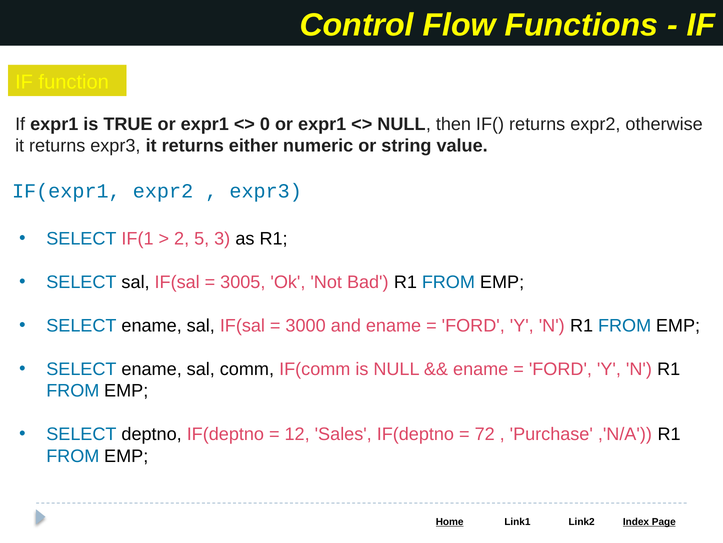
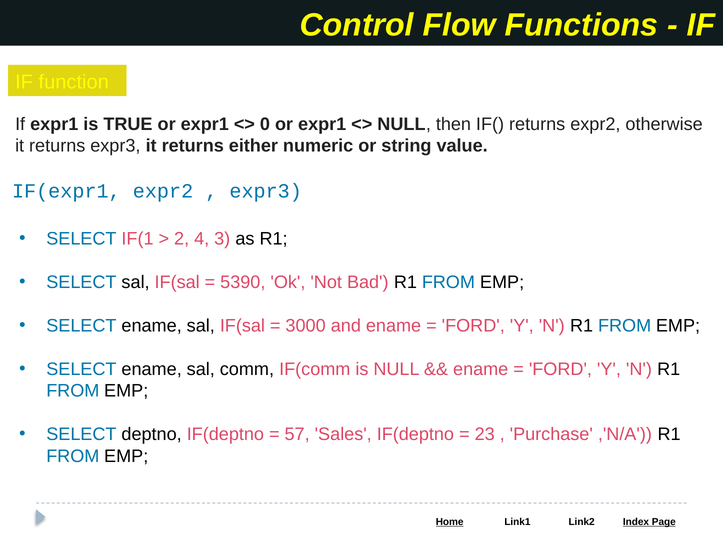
5: 5 -> 4
3005: 3005 -> 5390
12: 12 -> 57
72: 72 -> 23
